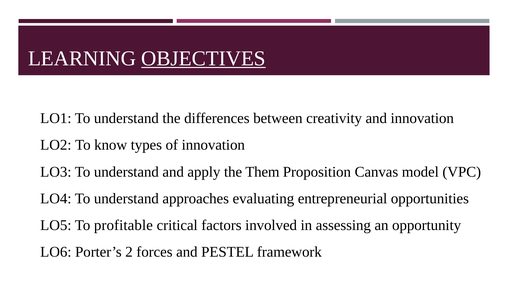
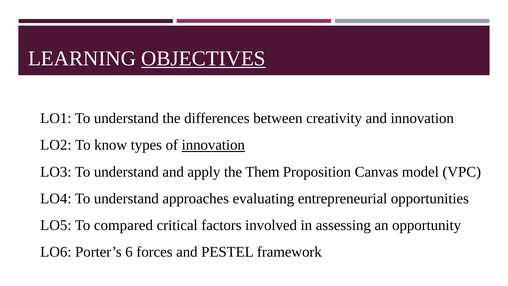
innovation at (213, 145) underline: none -> present
profitable: profitable -> compared
2: 2 -> 6
